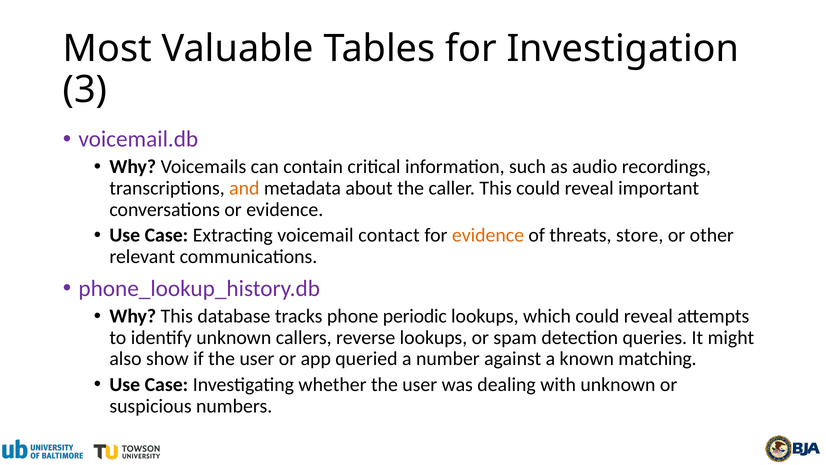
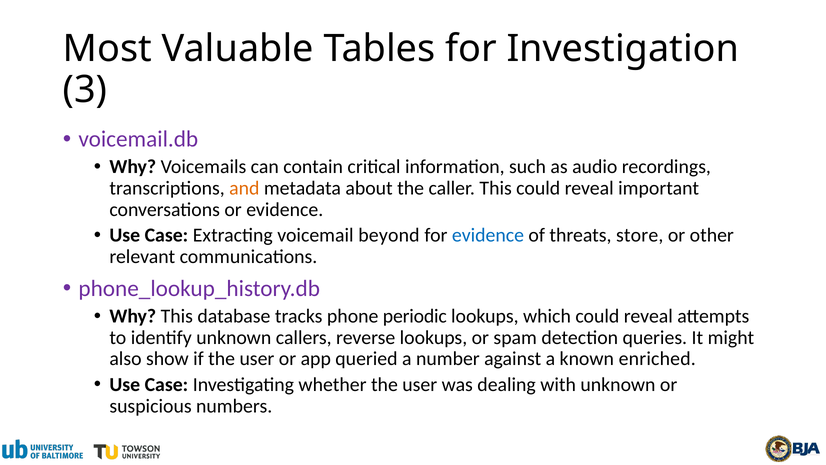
contact: contact -> beyond
evidence at (488, 235) colour: orange -> blue
matching: matching -> enriched
